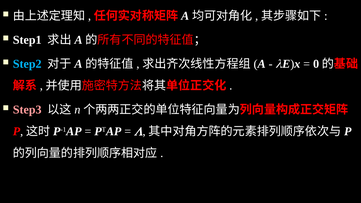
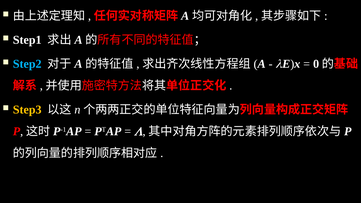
Step3 colour: pink -> yellow
